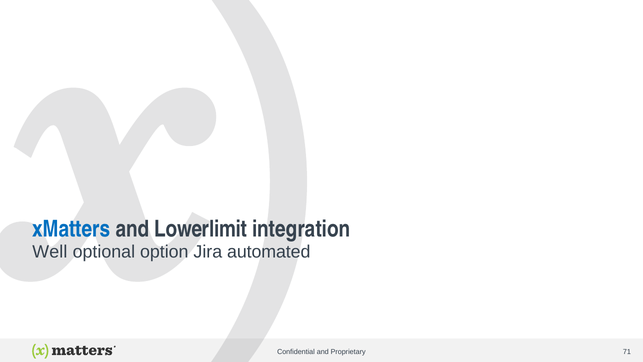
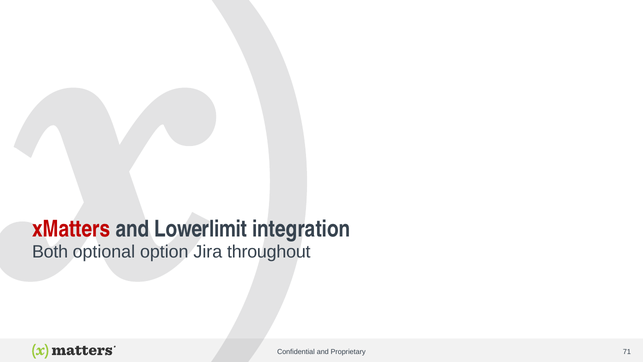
xMatters colour: blue -> red
Well: Well -> Both
automated: automated -> throughout
